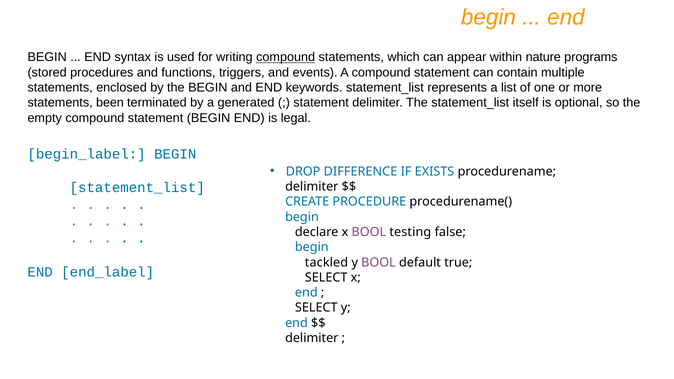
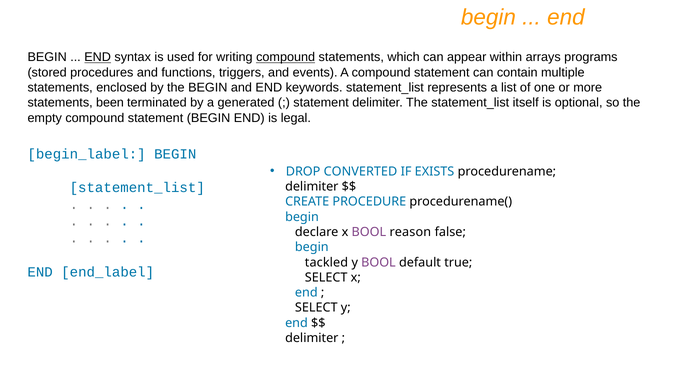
END at (98, 57) underline: none -> present
nature: nature -> arrays
DIFFERENCE: DIFFERENCE -> CONVERTED
testing: testing -> reason
